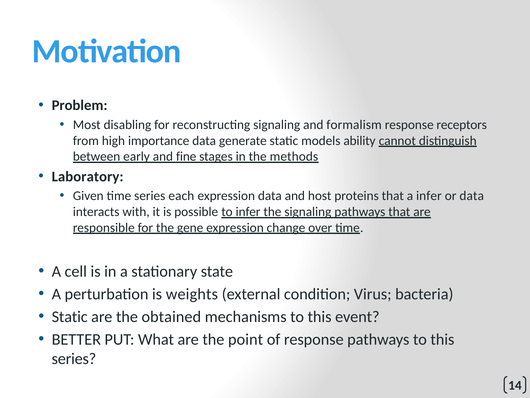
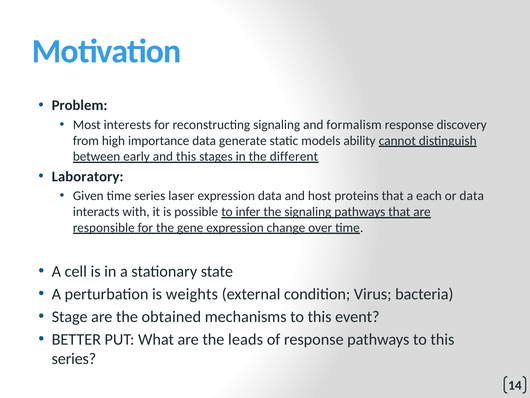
disabling: disabling -> interests
receptors: receptors -> discovery
and fine: fine -> this
methods: methods -> different
each: each -> laser
a infer: infer -> each
Static at (70, 316): Static -> Stage
point: point -> leads
